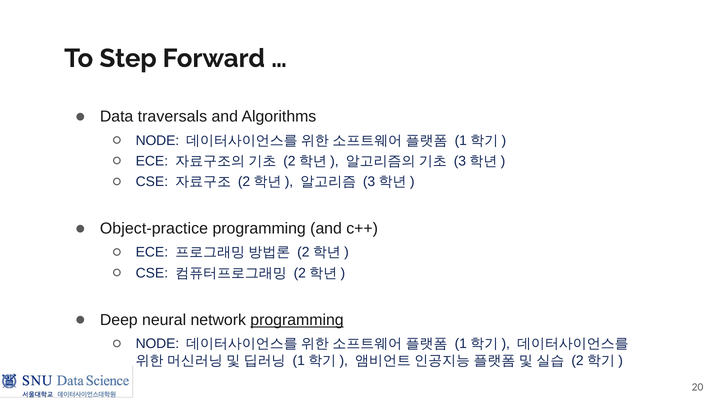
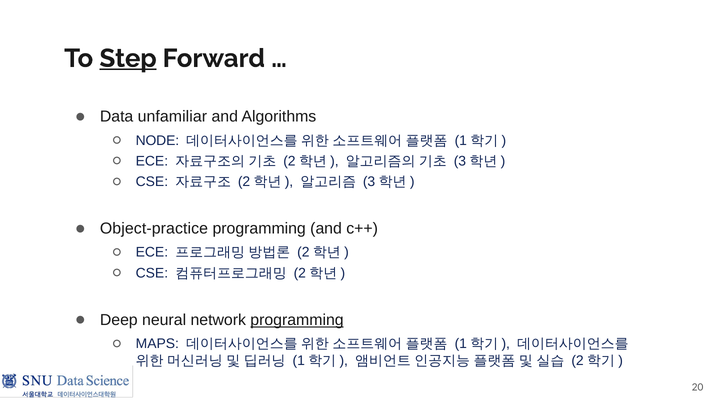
Step underline: none -> present
traversals: traversals -> unfamiliar
NODE at (157, 344): NODE -> MAPS
